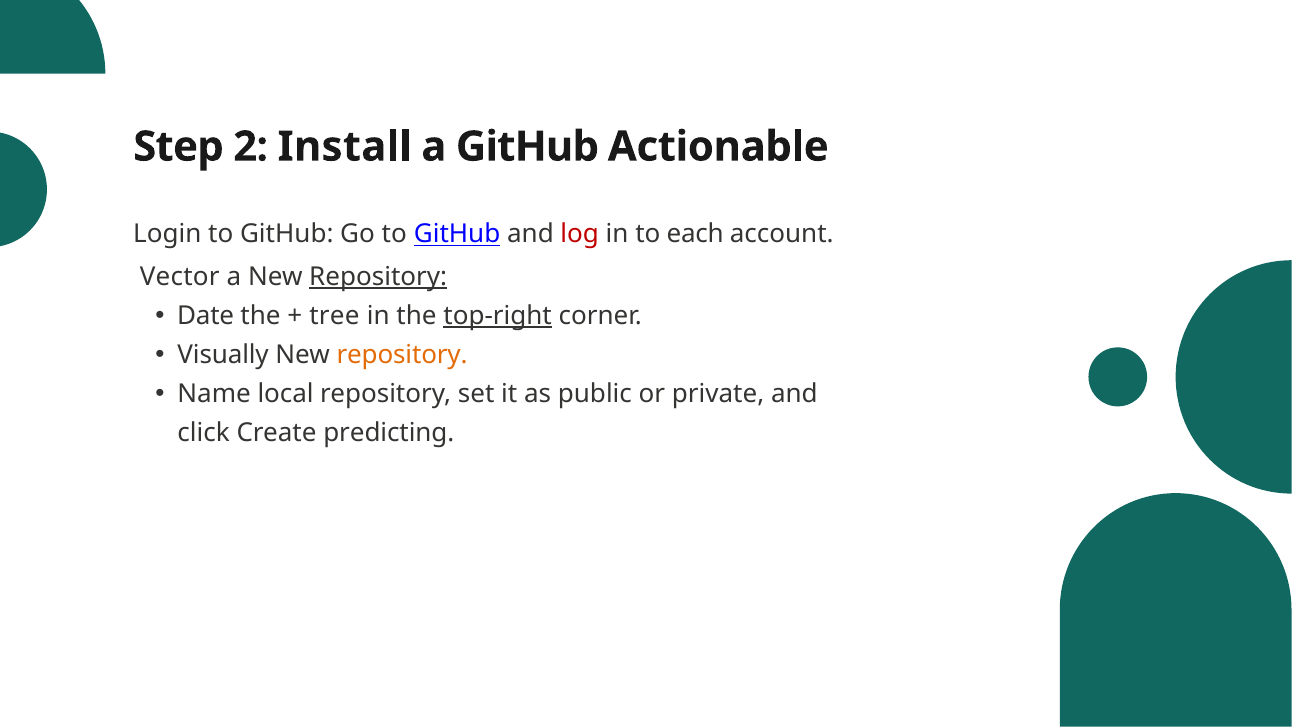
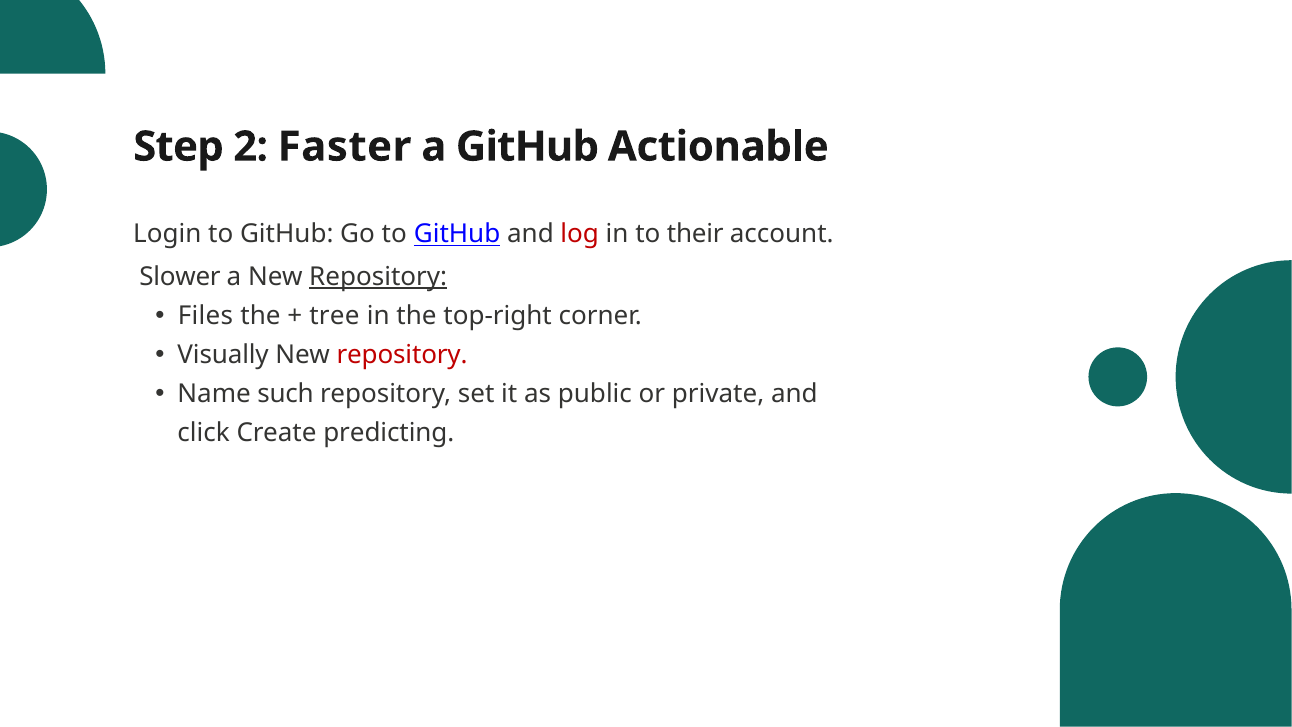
Install: Install -> Faster
each: each -> their
Vector: Vector -> Slower
Date: Date -> Files
top-right underline: present -> none
repository at (402, 355) colour: orange -> red
local: local -> such
